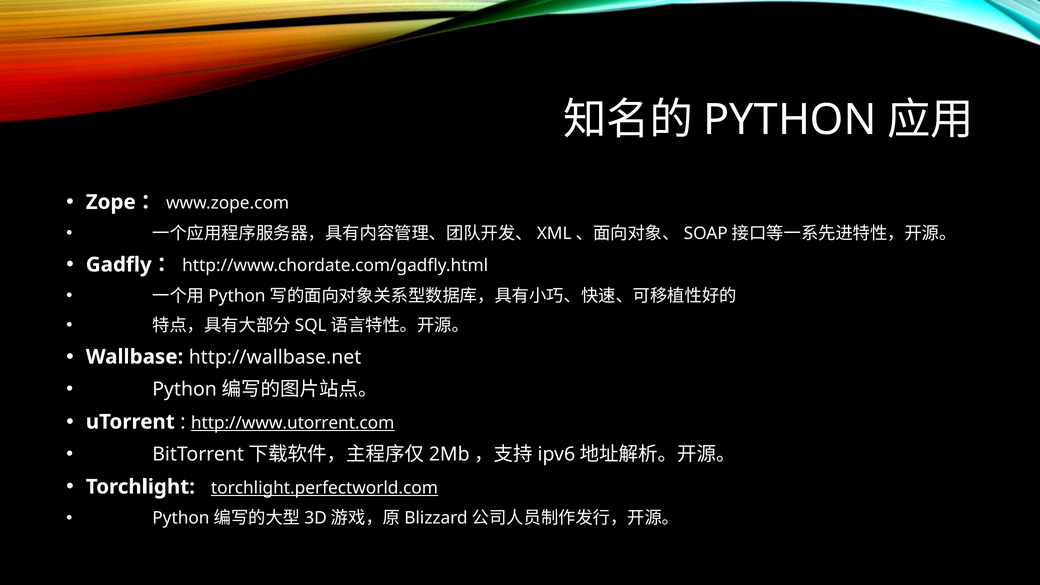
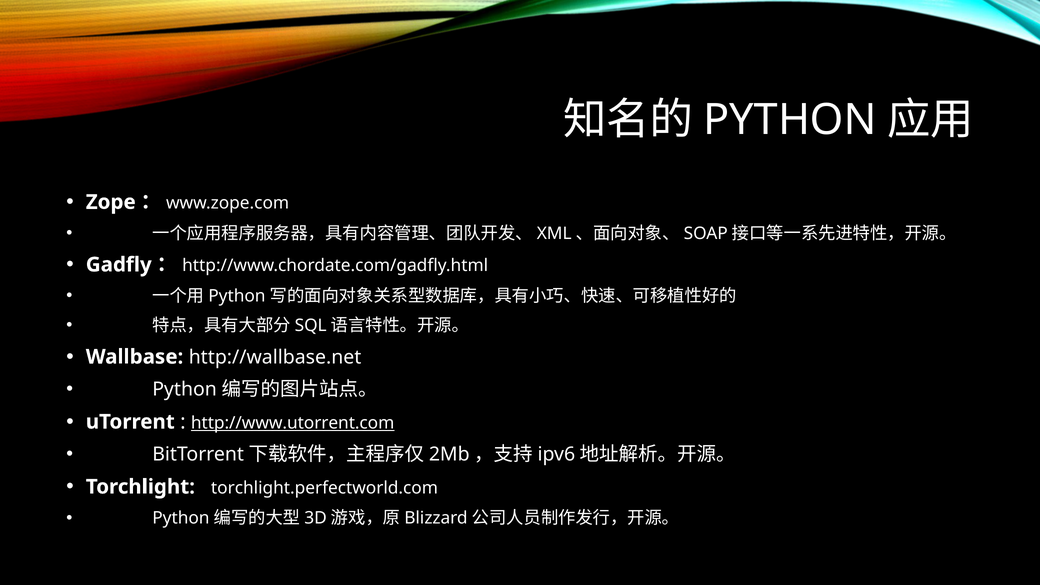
torchlight.perfectworld.com underline: present -> none
